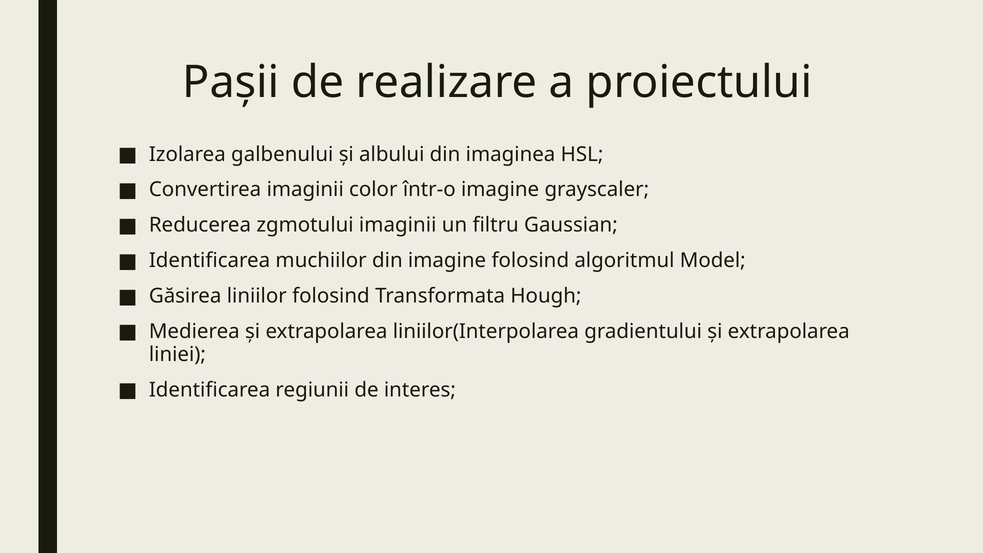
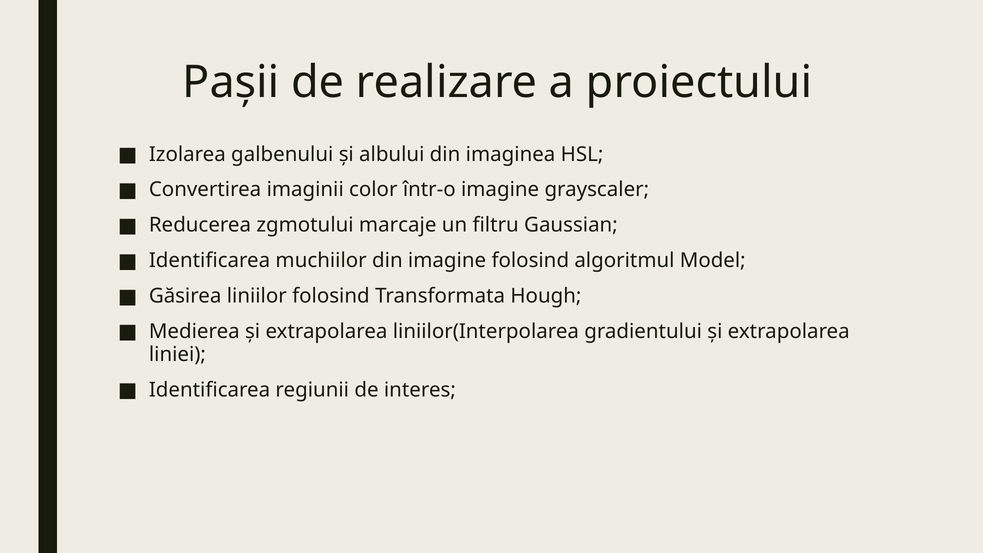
zgmotului imaginii: imaginii -> marcaje
